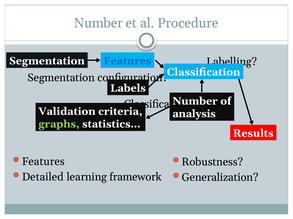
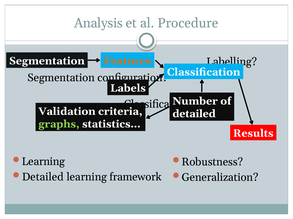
Number at (98, 23): Number -> Analysis
Features at (127, 61) colour: blue -> orange
analysis at (194, 114): analysis -> detailed
Features at (43, 162): Features -> Learning
